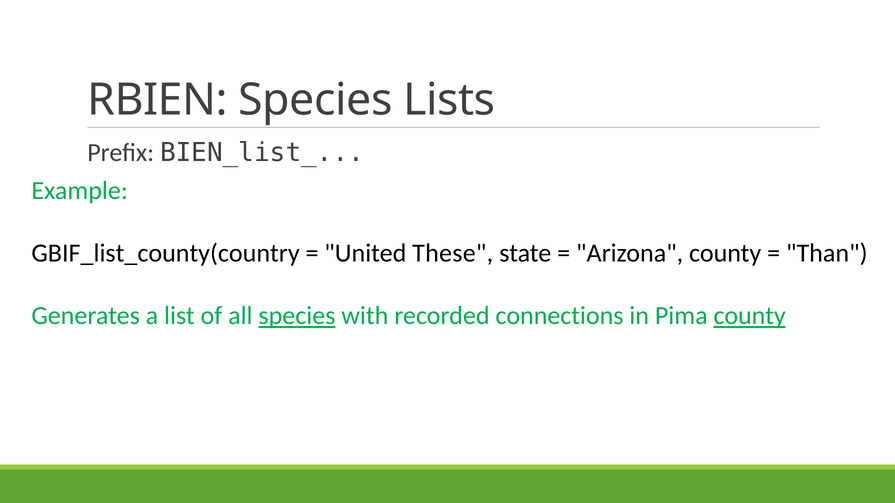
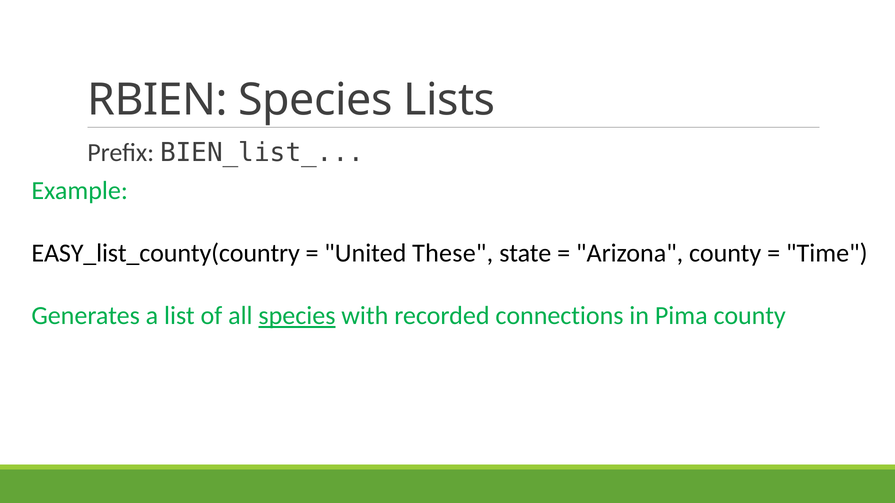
GBIF_list_county(country: GBIF_list_county(country -> EASY_list_county(country
Than: Than -> Time
county at (750, 316) underline: present -> none
